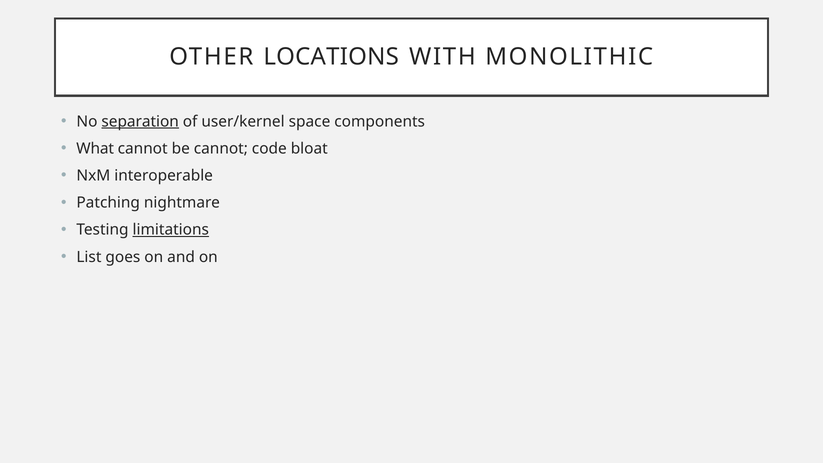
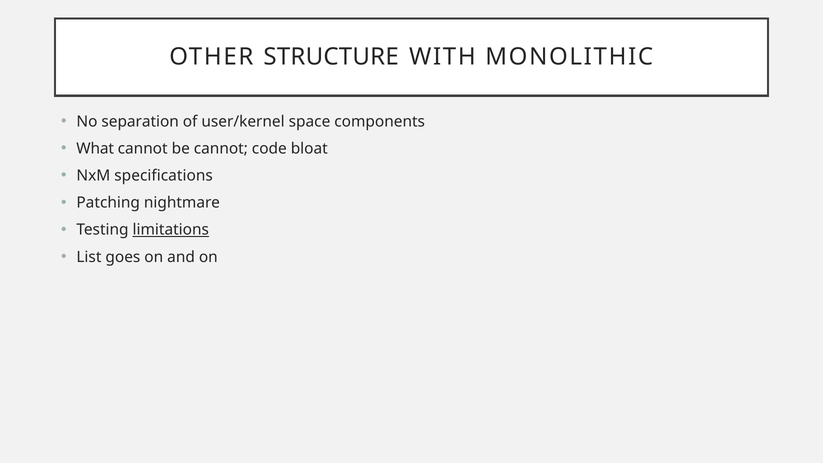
LOCATIONS: LOCATIONS -> STRUCTURE
separation underline: present -> none
interoperable: interoperable -> specifications
